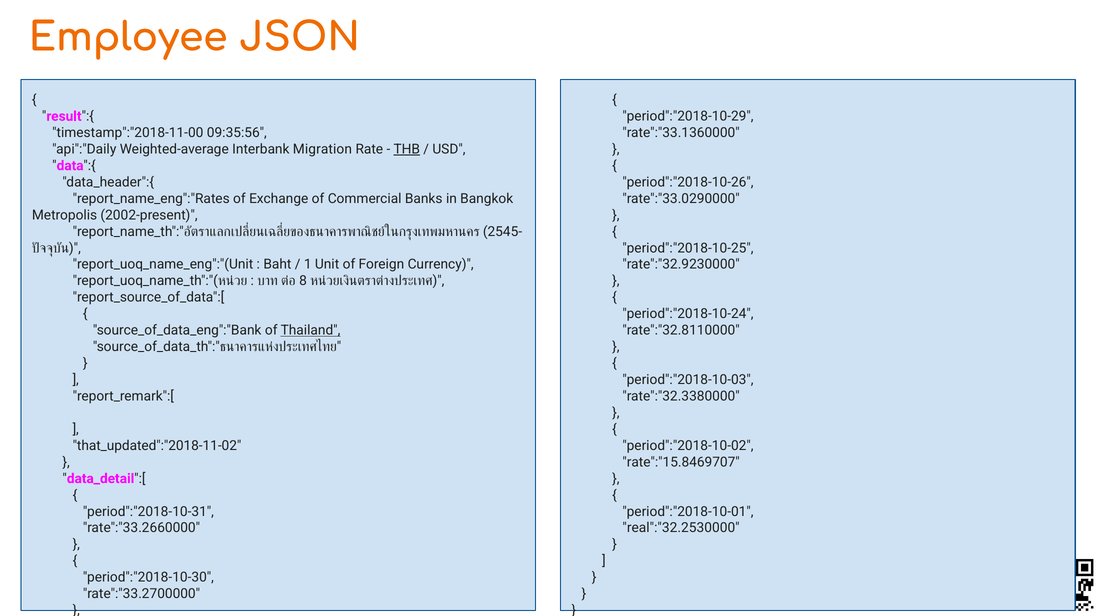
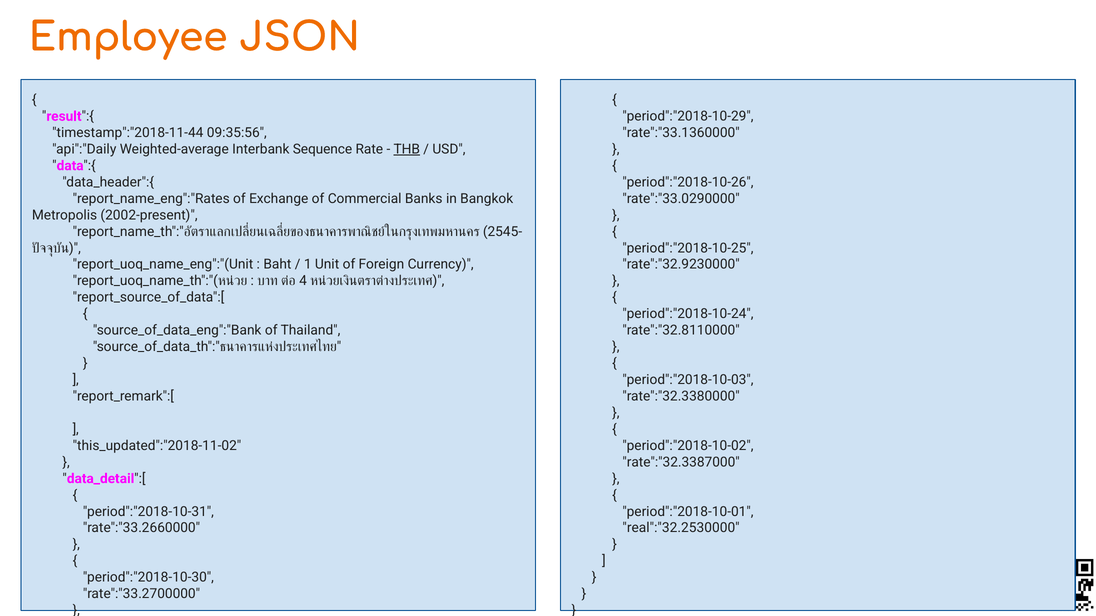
timestamp":"2018-11-00: timestamp":"2018-11-00 -> timestamp":"2018-11-44
Migration: Migration -> Sequence
8: 8 -> 4
Thailand underline: present -> none
that_updated":"2018-11-02: that_updated":"2018-11-02 -> this_updated":"2018-11-02
rate":"15.8469707: rate":"15.8469707 -> rate":"32.3387000
